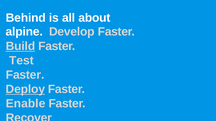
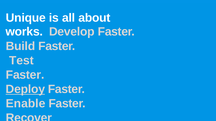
Behind: Behind -> Unique
alpine: alpine -> works
Build underline: present -> none
